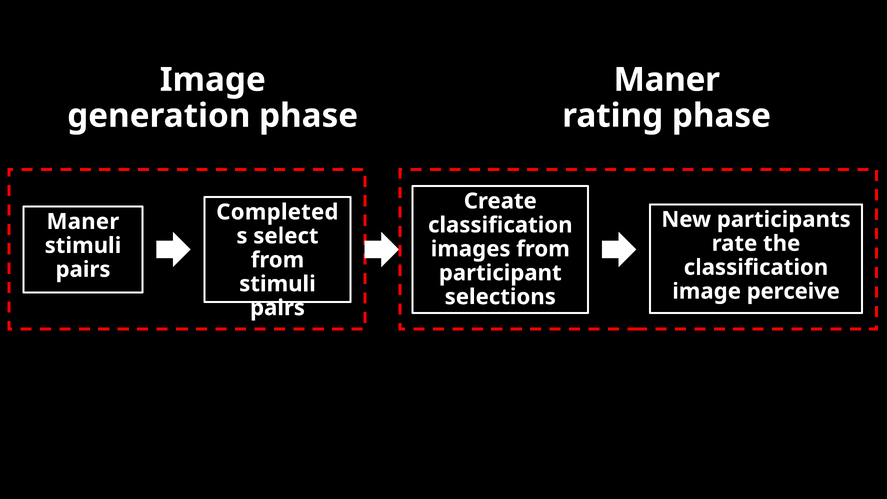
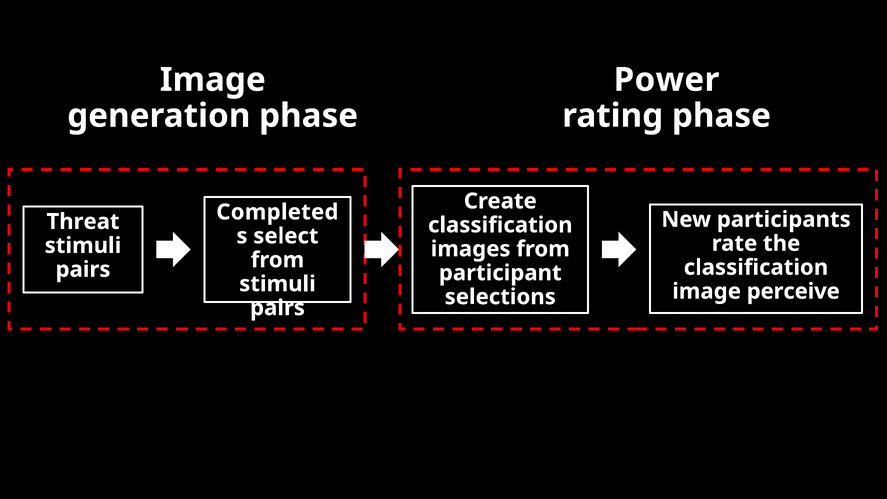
Maner at (667, 80): Maner -> Power
Maner at (83, 222): Maner -> Threat
